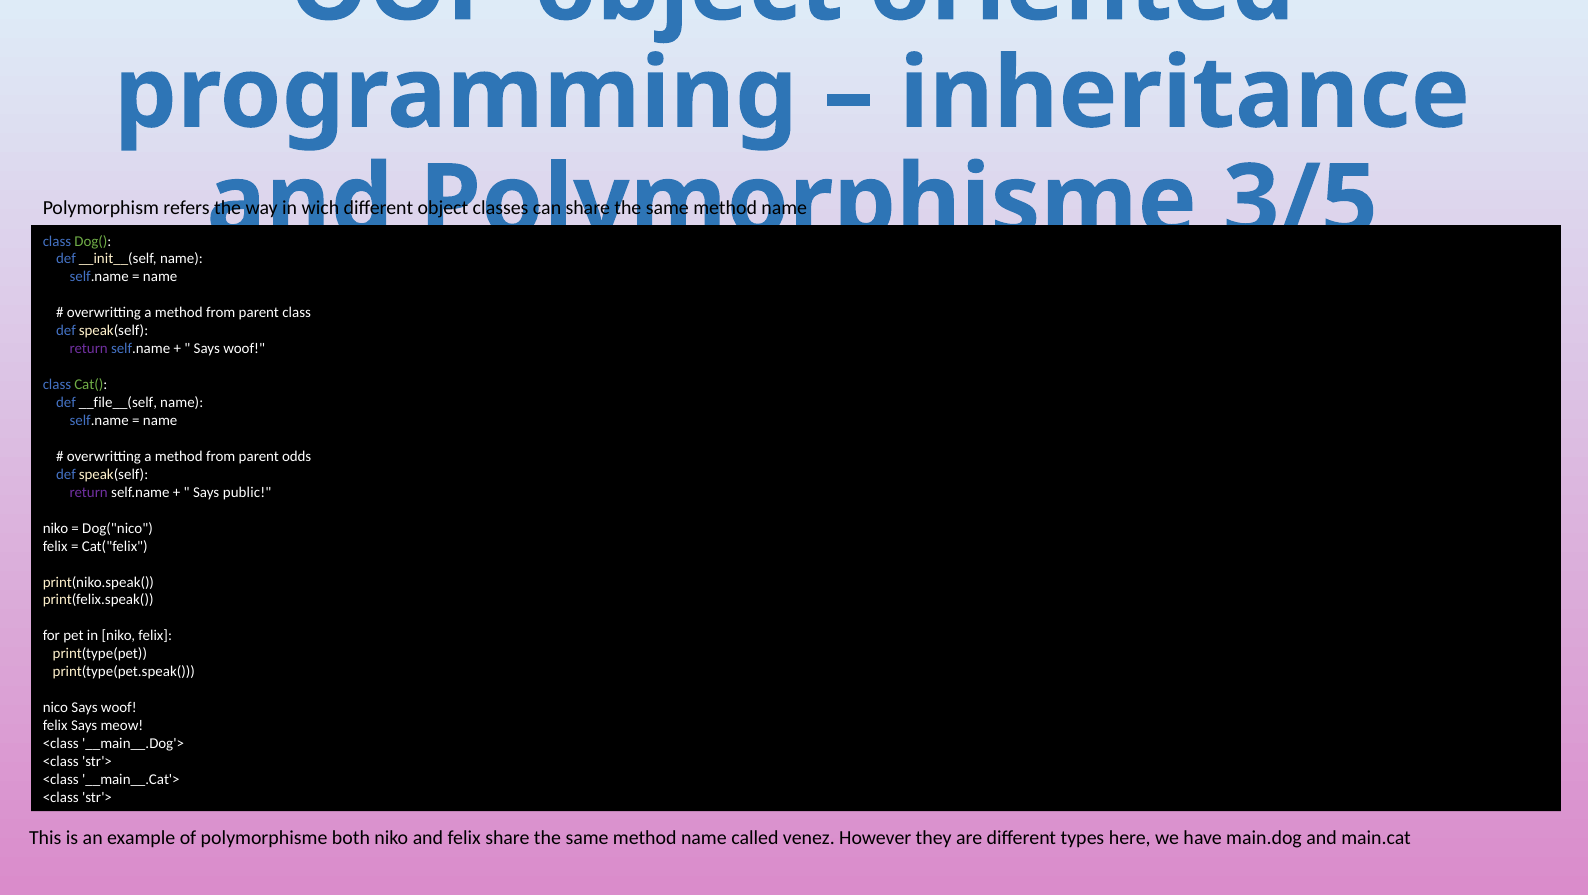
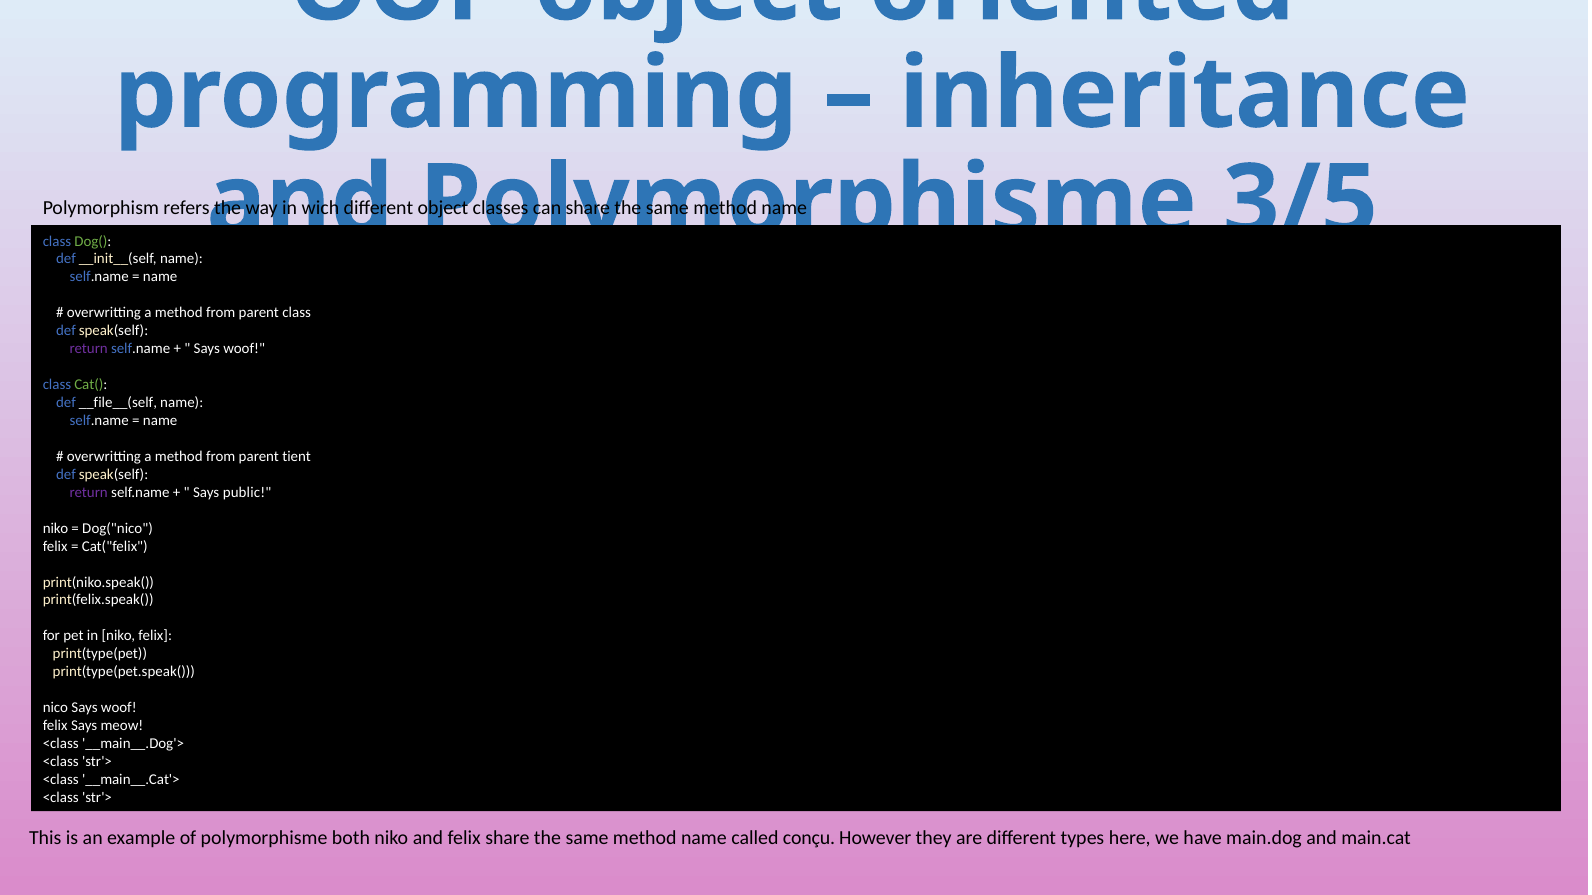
odds: odds -> tient
venez: venez -> conçu
